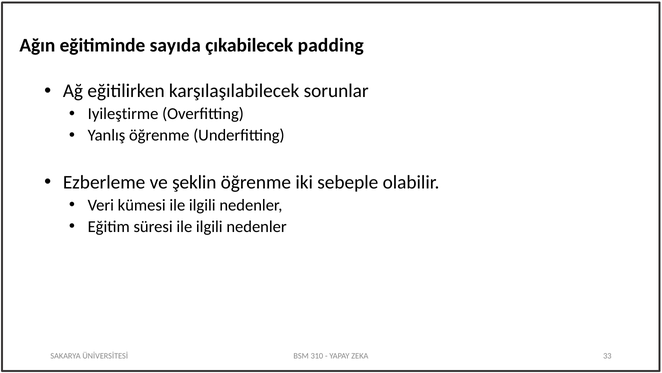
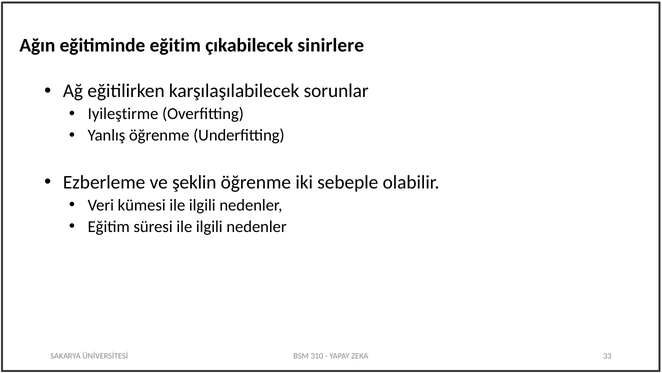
eğitiminde sayıda: sayıda -> eğitim
padding: padding -> sinirlere
